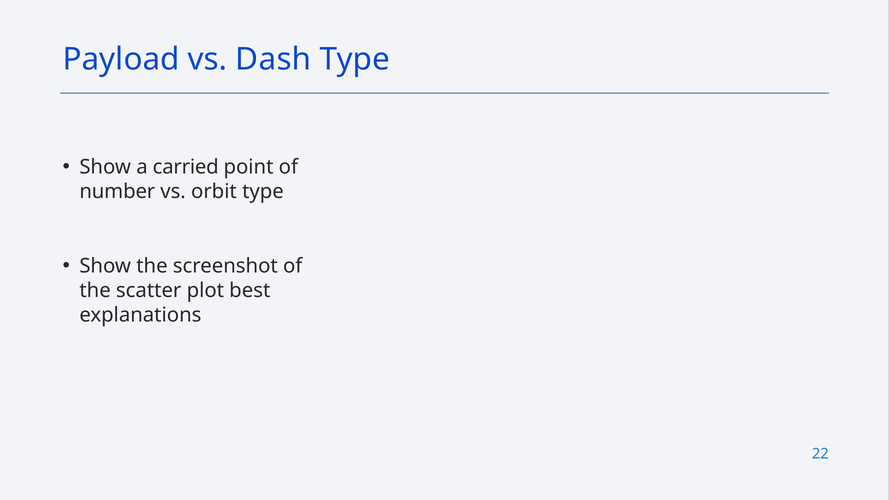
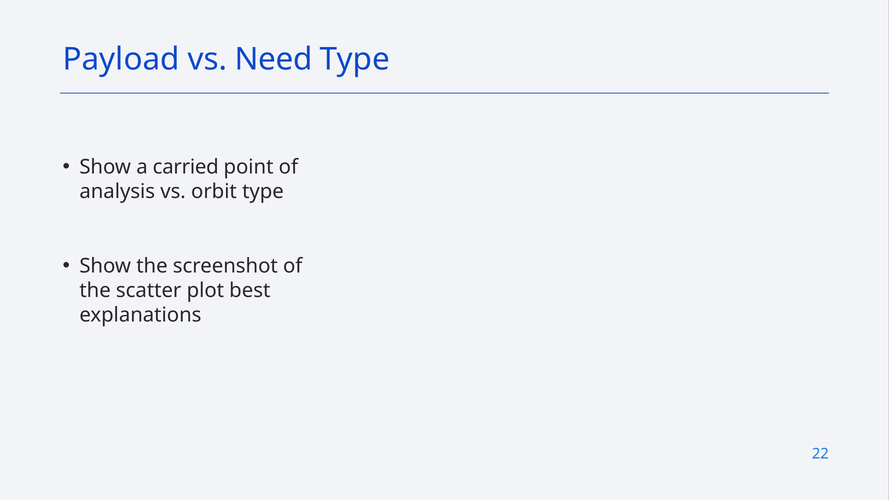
Dash: Dash -> Need
number: number -> analysis
